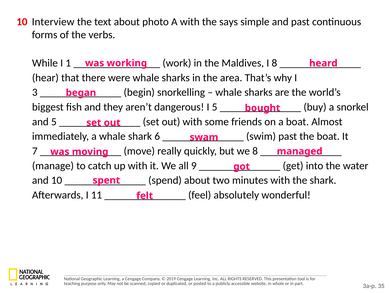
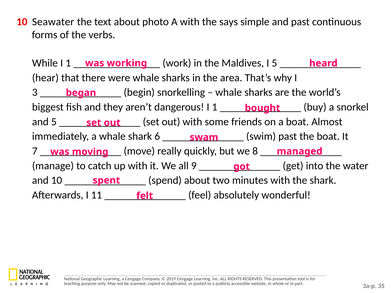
Interview: Interview -> Seawater
I 8: 8 -> 5
dangerous I 5: 5 -> 1
